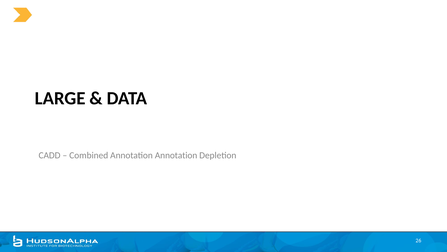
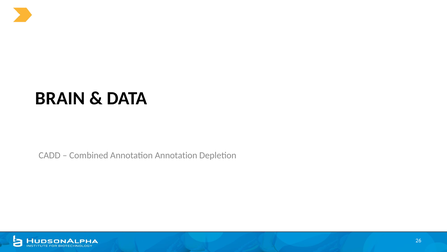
LARGE: LARGE -> BRAIN
